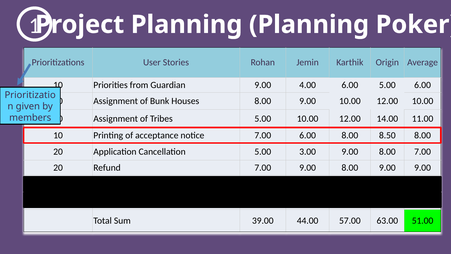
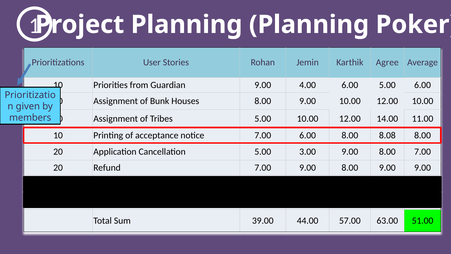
Origin: Origin -> Agree
8.50: 8.50 -> 8.08
